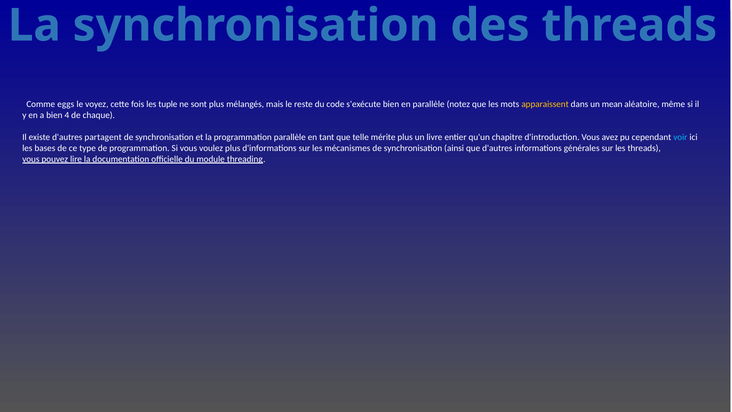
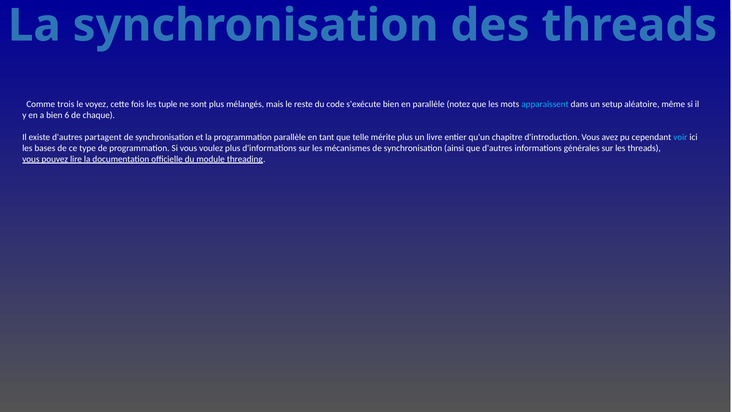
eggs: eggs -> trois
apparaissent colour: yellow -> light blue
mean: mean -> setup
4: 4 -> 6
